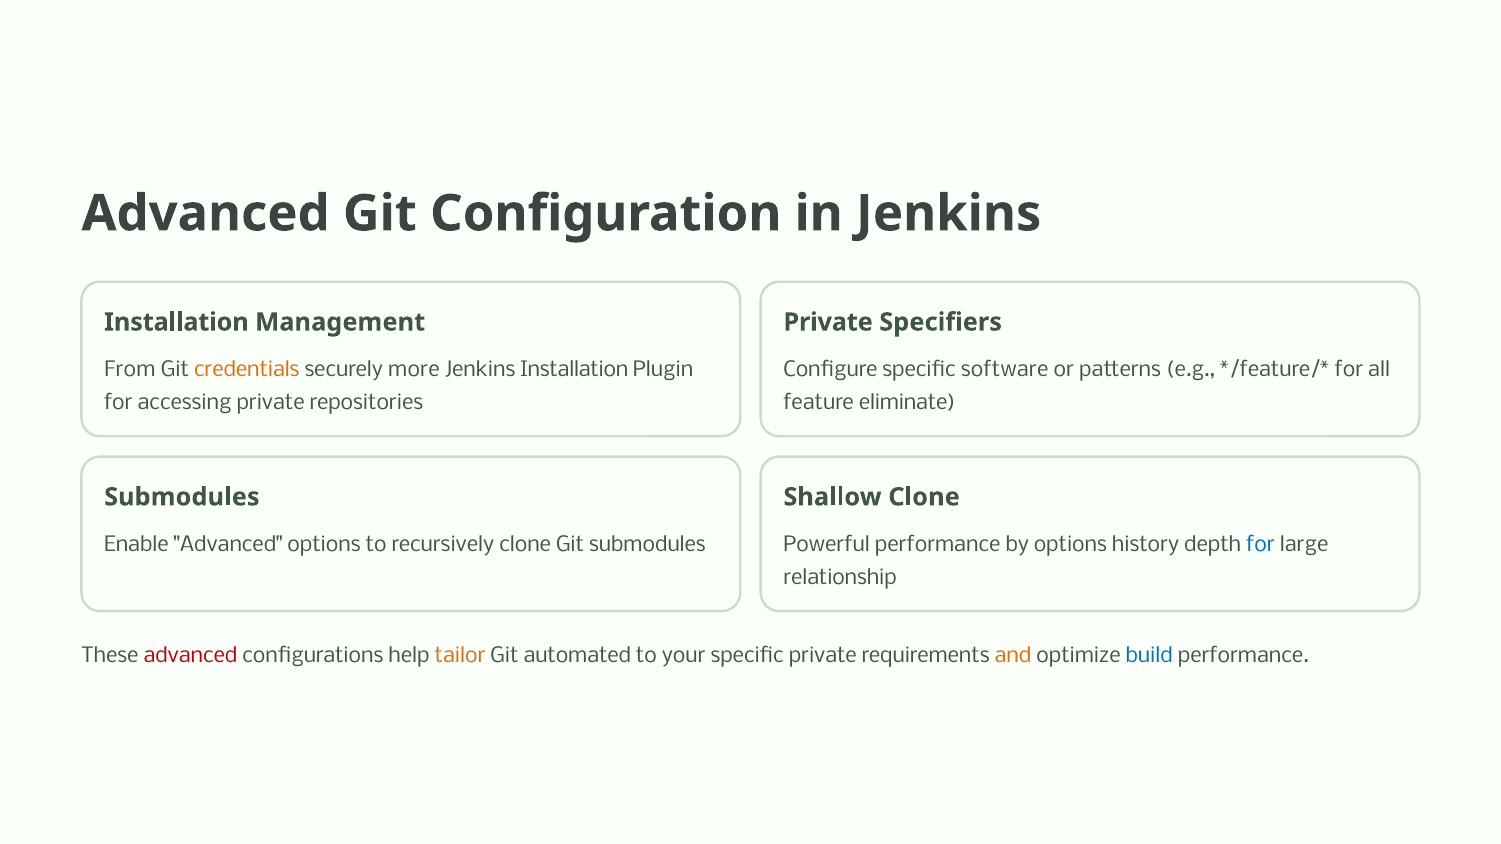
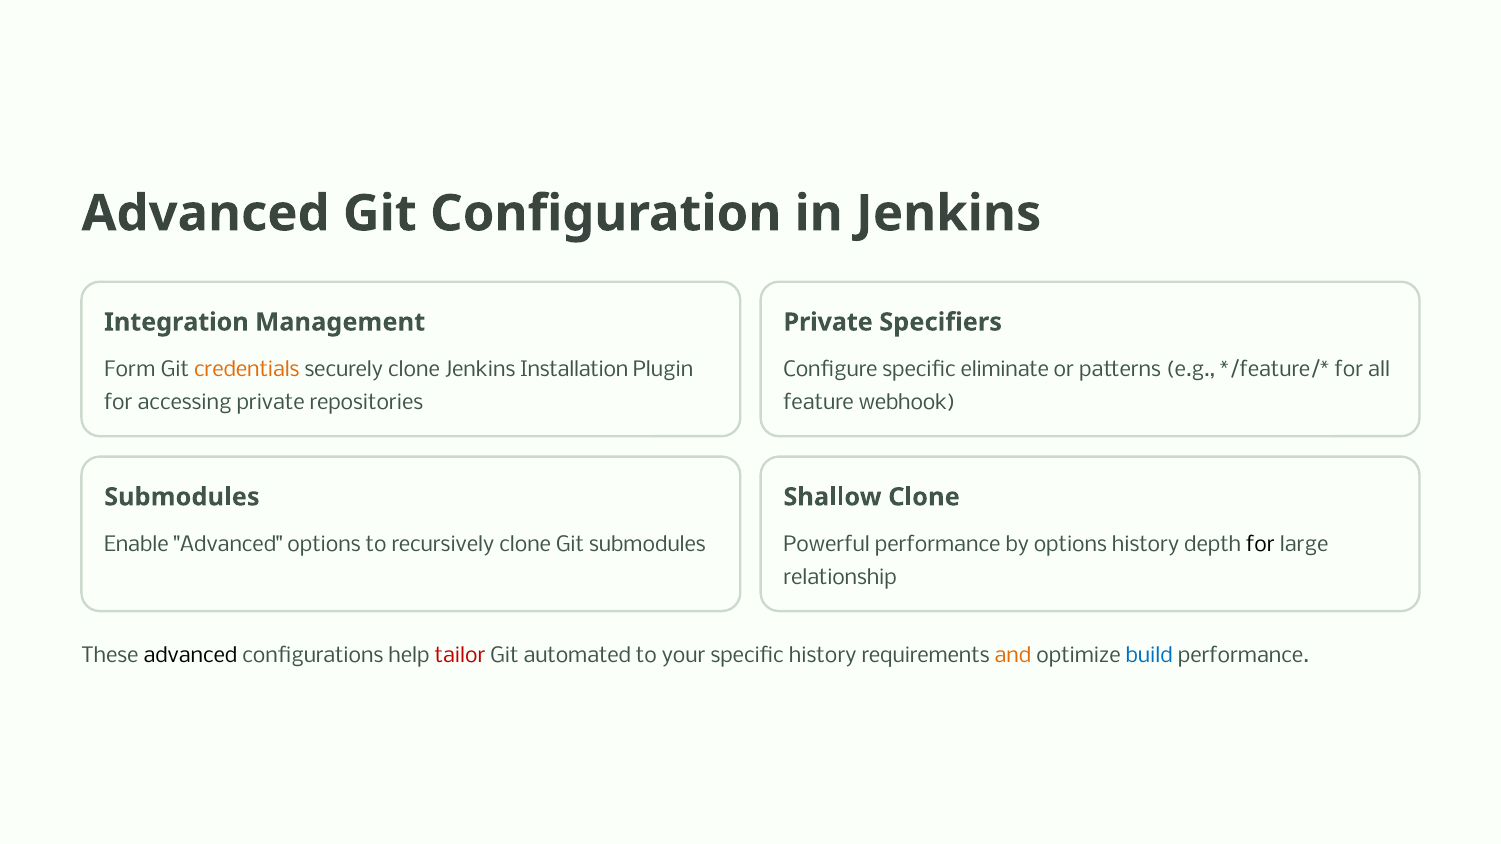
Installation at (176, 322): Installation -> Integration
From: From -> Form
securely more: more -> clone
software: software -> eliminate
eliminate: eliminate -> webhook
for at (1261, 545) colour: blue -> black
advanced at (190, 656) colour: red -> black
tailor colour: orange -> red
specific private: private -> history
